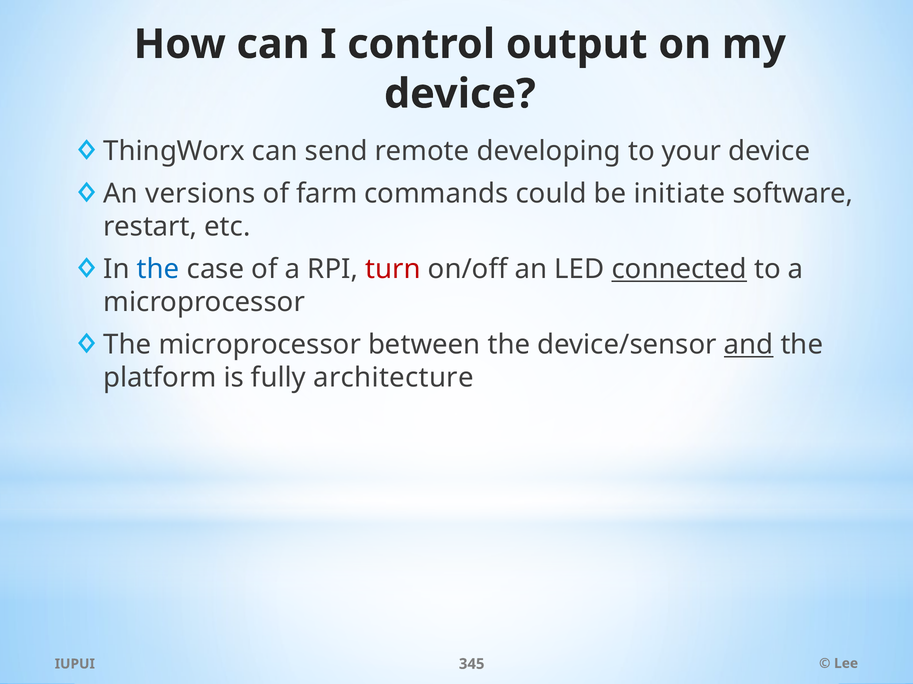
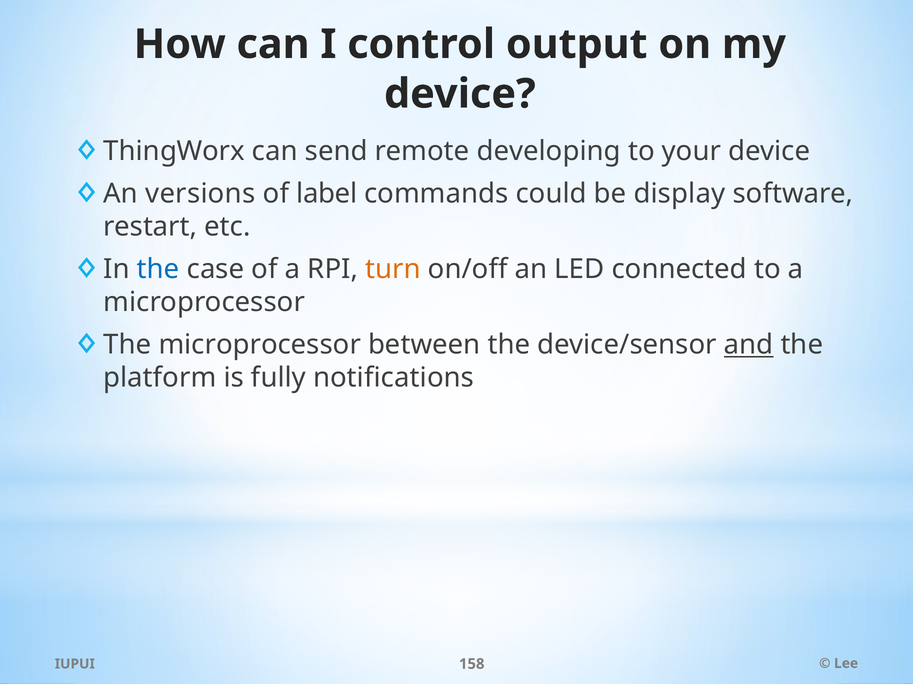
farm: farm -> label
initiate: initiate -> display
turn colour: red -> orange
connected underline: present -> none
architecture: architecture -> notifications
345: 345 -> 158
